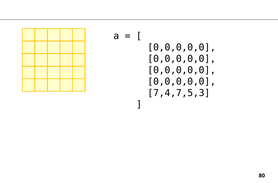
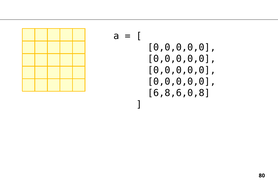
7,4,7,5,3: 7,4,7,5,3 -> 6,8,6,0,8
